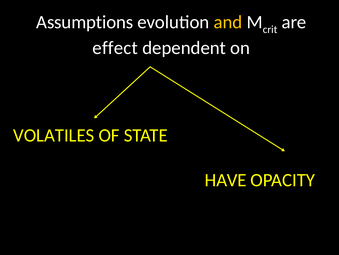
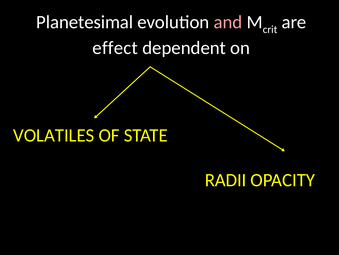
Assumptions: Assumptions -> Planetesimal
and colour: yellow -> pink
HAVE: HAVE -> RADII
